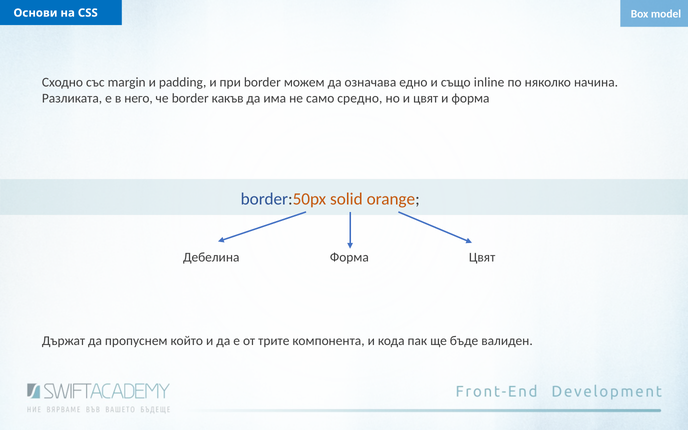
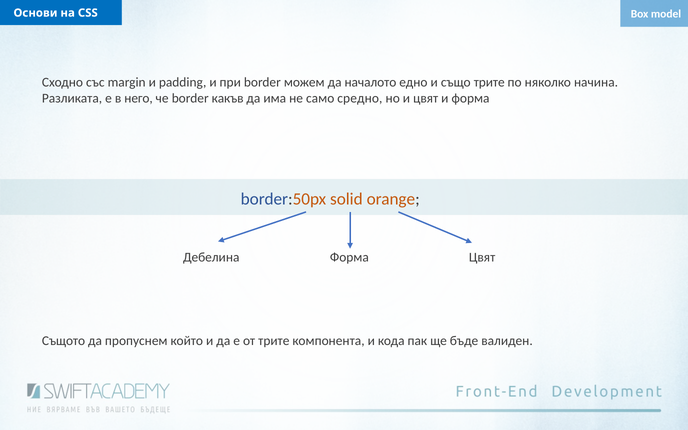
означава: означава -> началото
също inline: inline -> трите
Държат: Държат -> Същото
